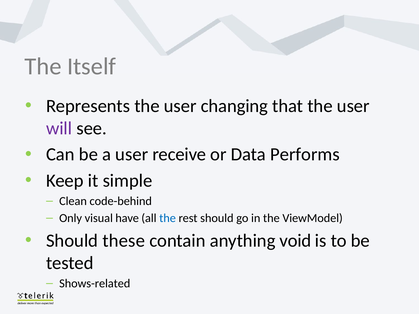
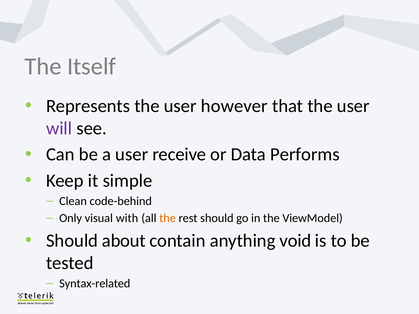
changing: changing -> however
have: have -> with
the at (168, 218) colour: blue -> orange
these: these -> about
Shows-related: Shows-related -> Syntax-related
